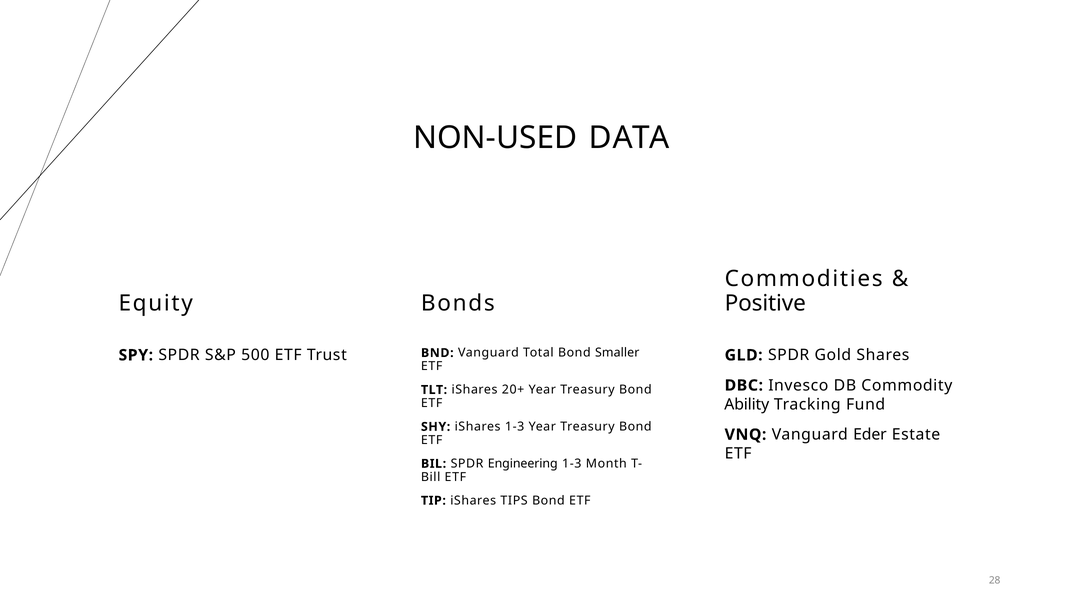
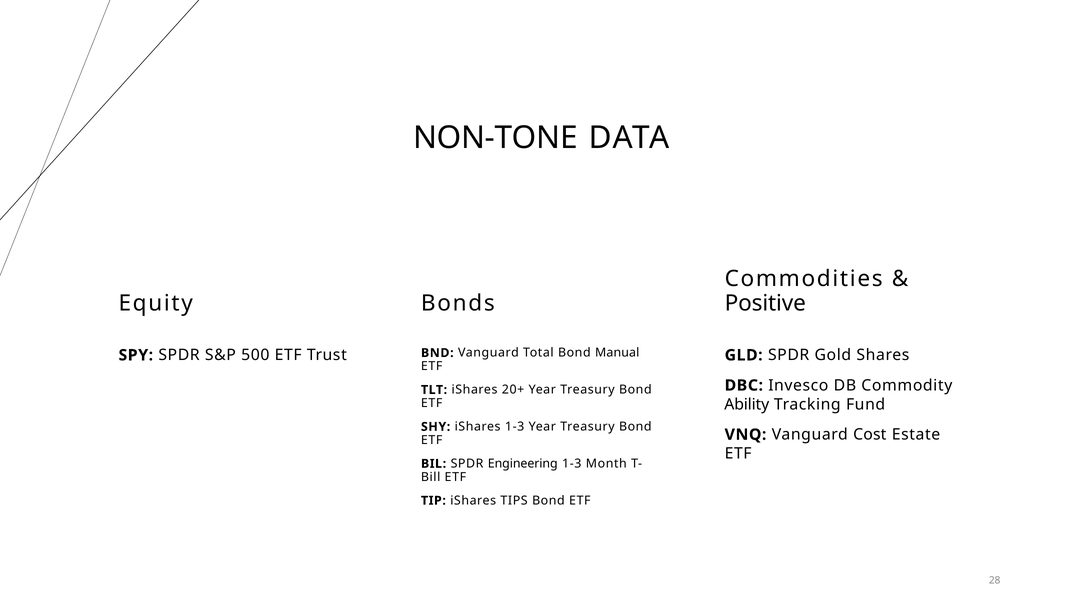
NON-USED: NON-USED -> NON-TONE
Smaller: Smaller -> Manual
Eder: Eder -> Cost
